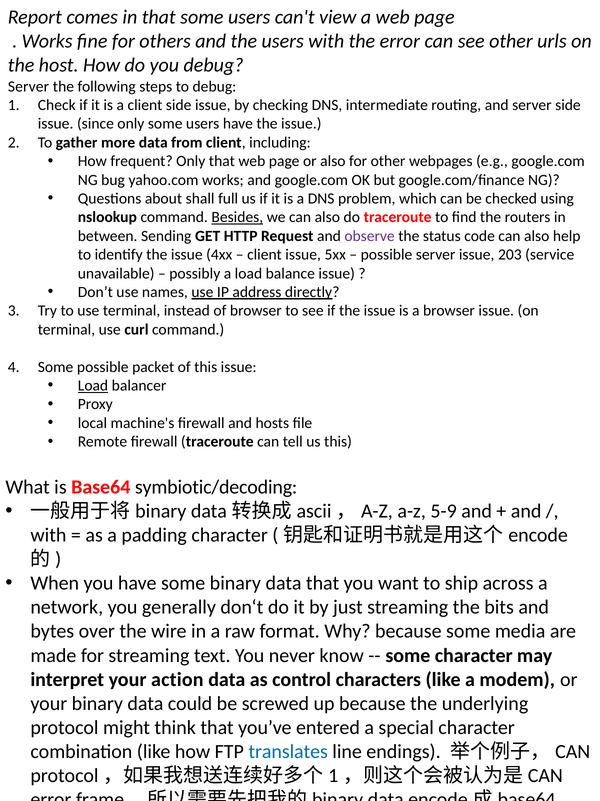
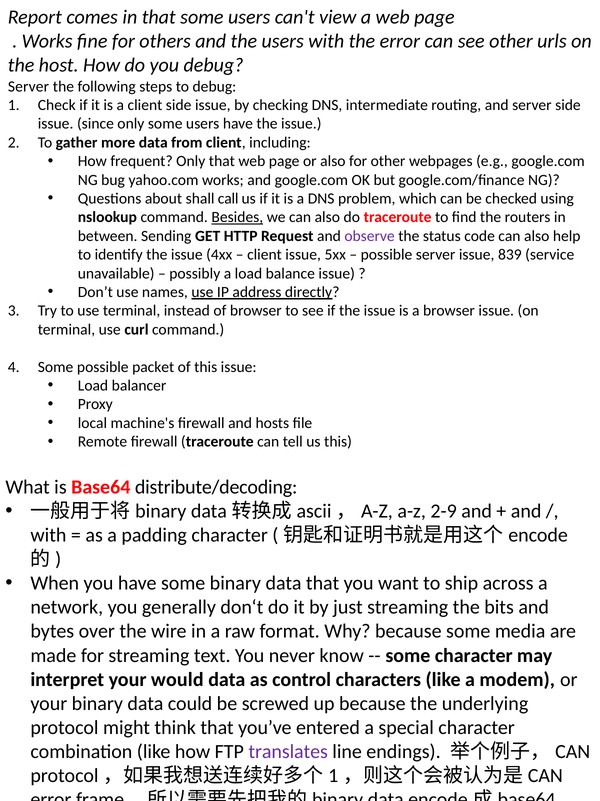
full: full -> call
203: 203 -> 839
Load at (93, 385) underline: present -> none
symbiotic/decoding: symbiotic/decoding -> distribute/decoding
5-9: 5-9 -> 2-9
action: action -> would
translates colour: blue -> purple
